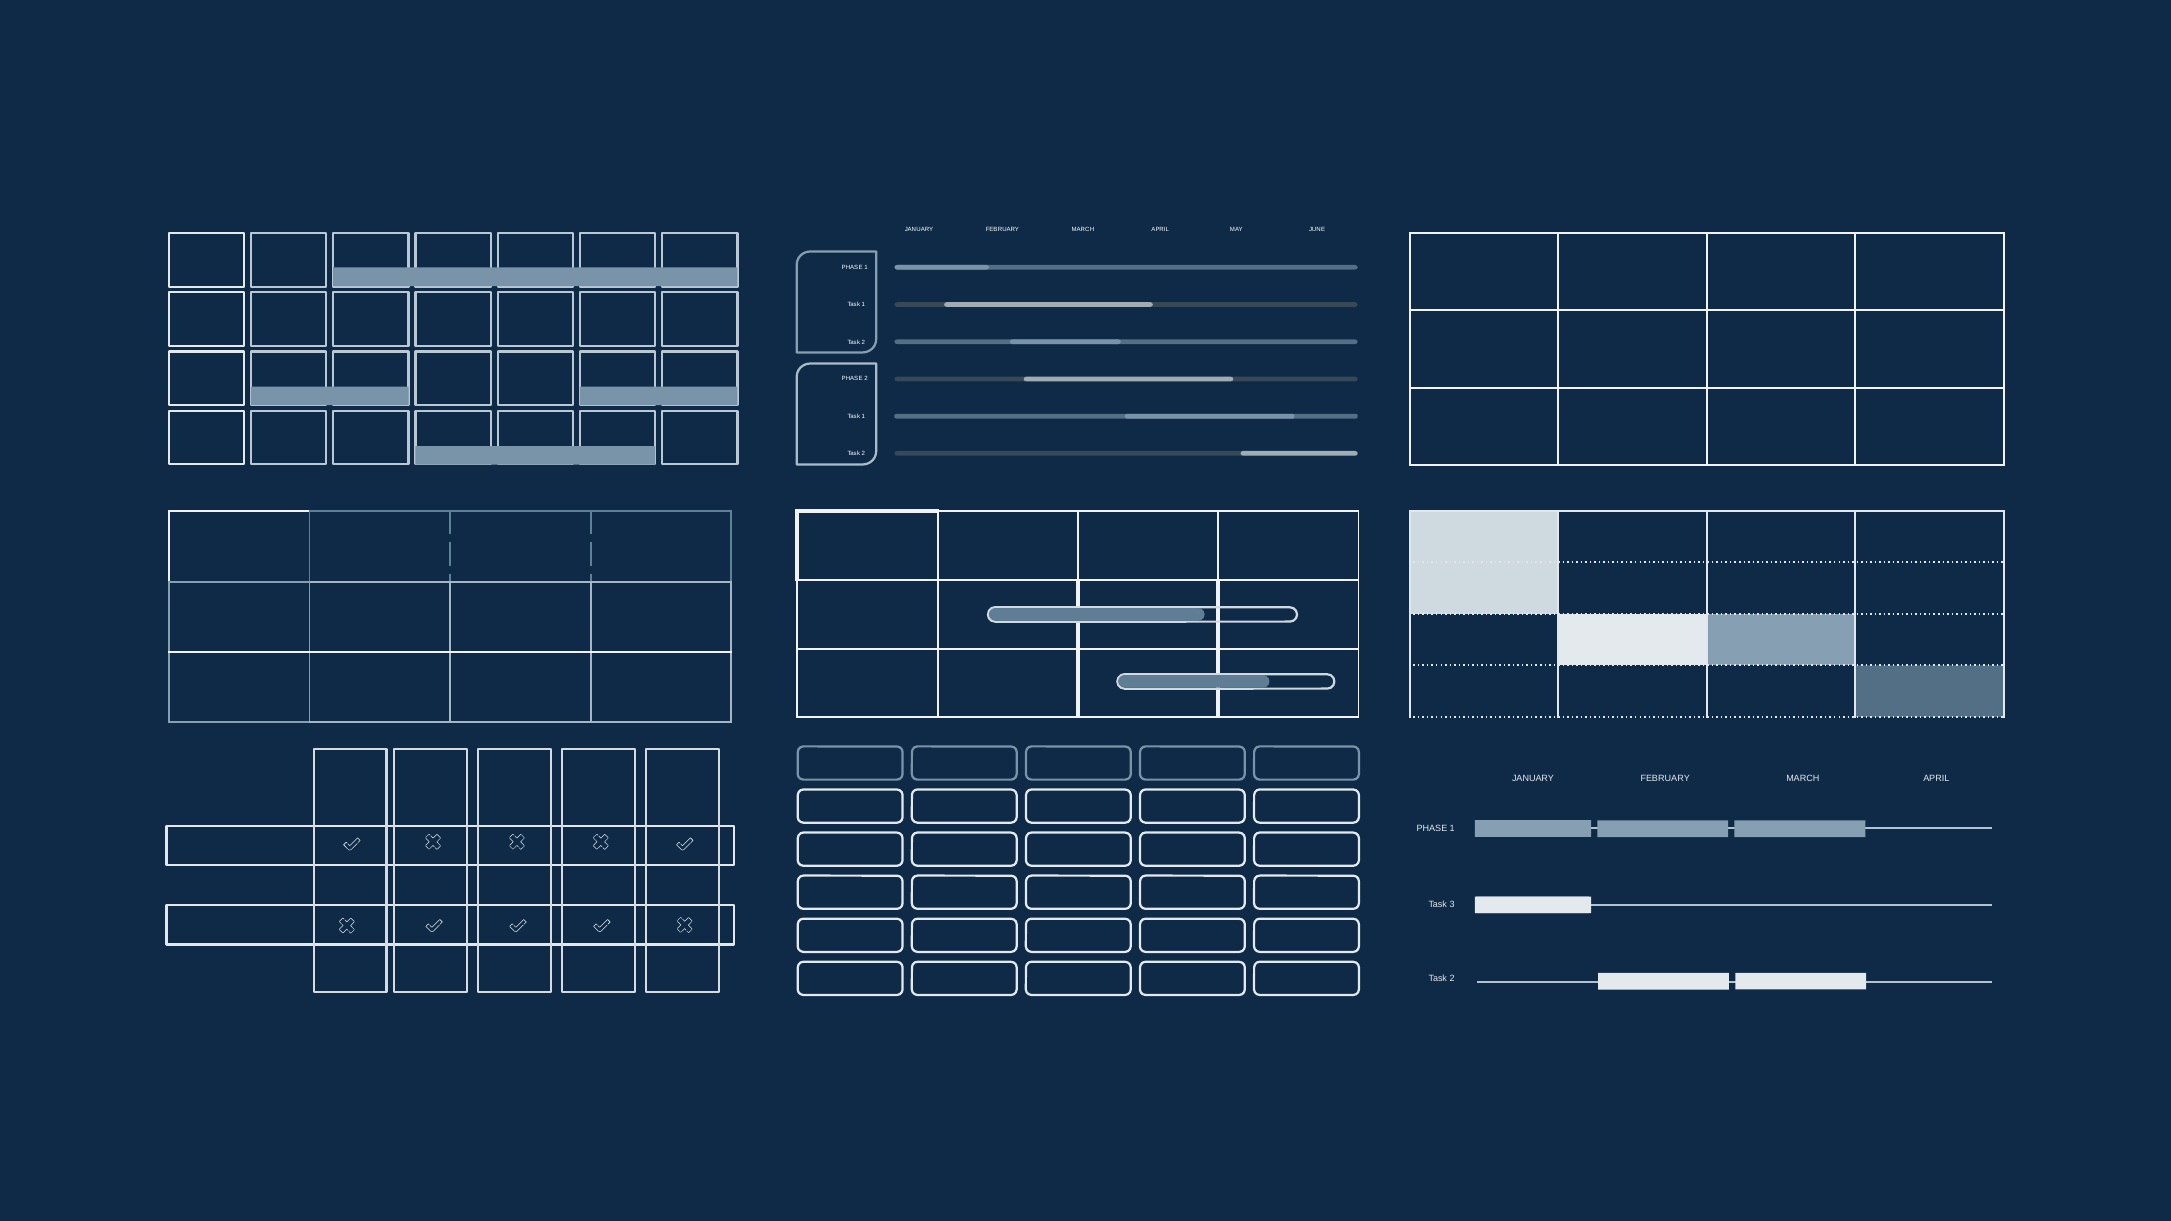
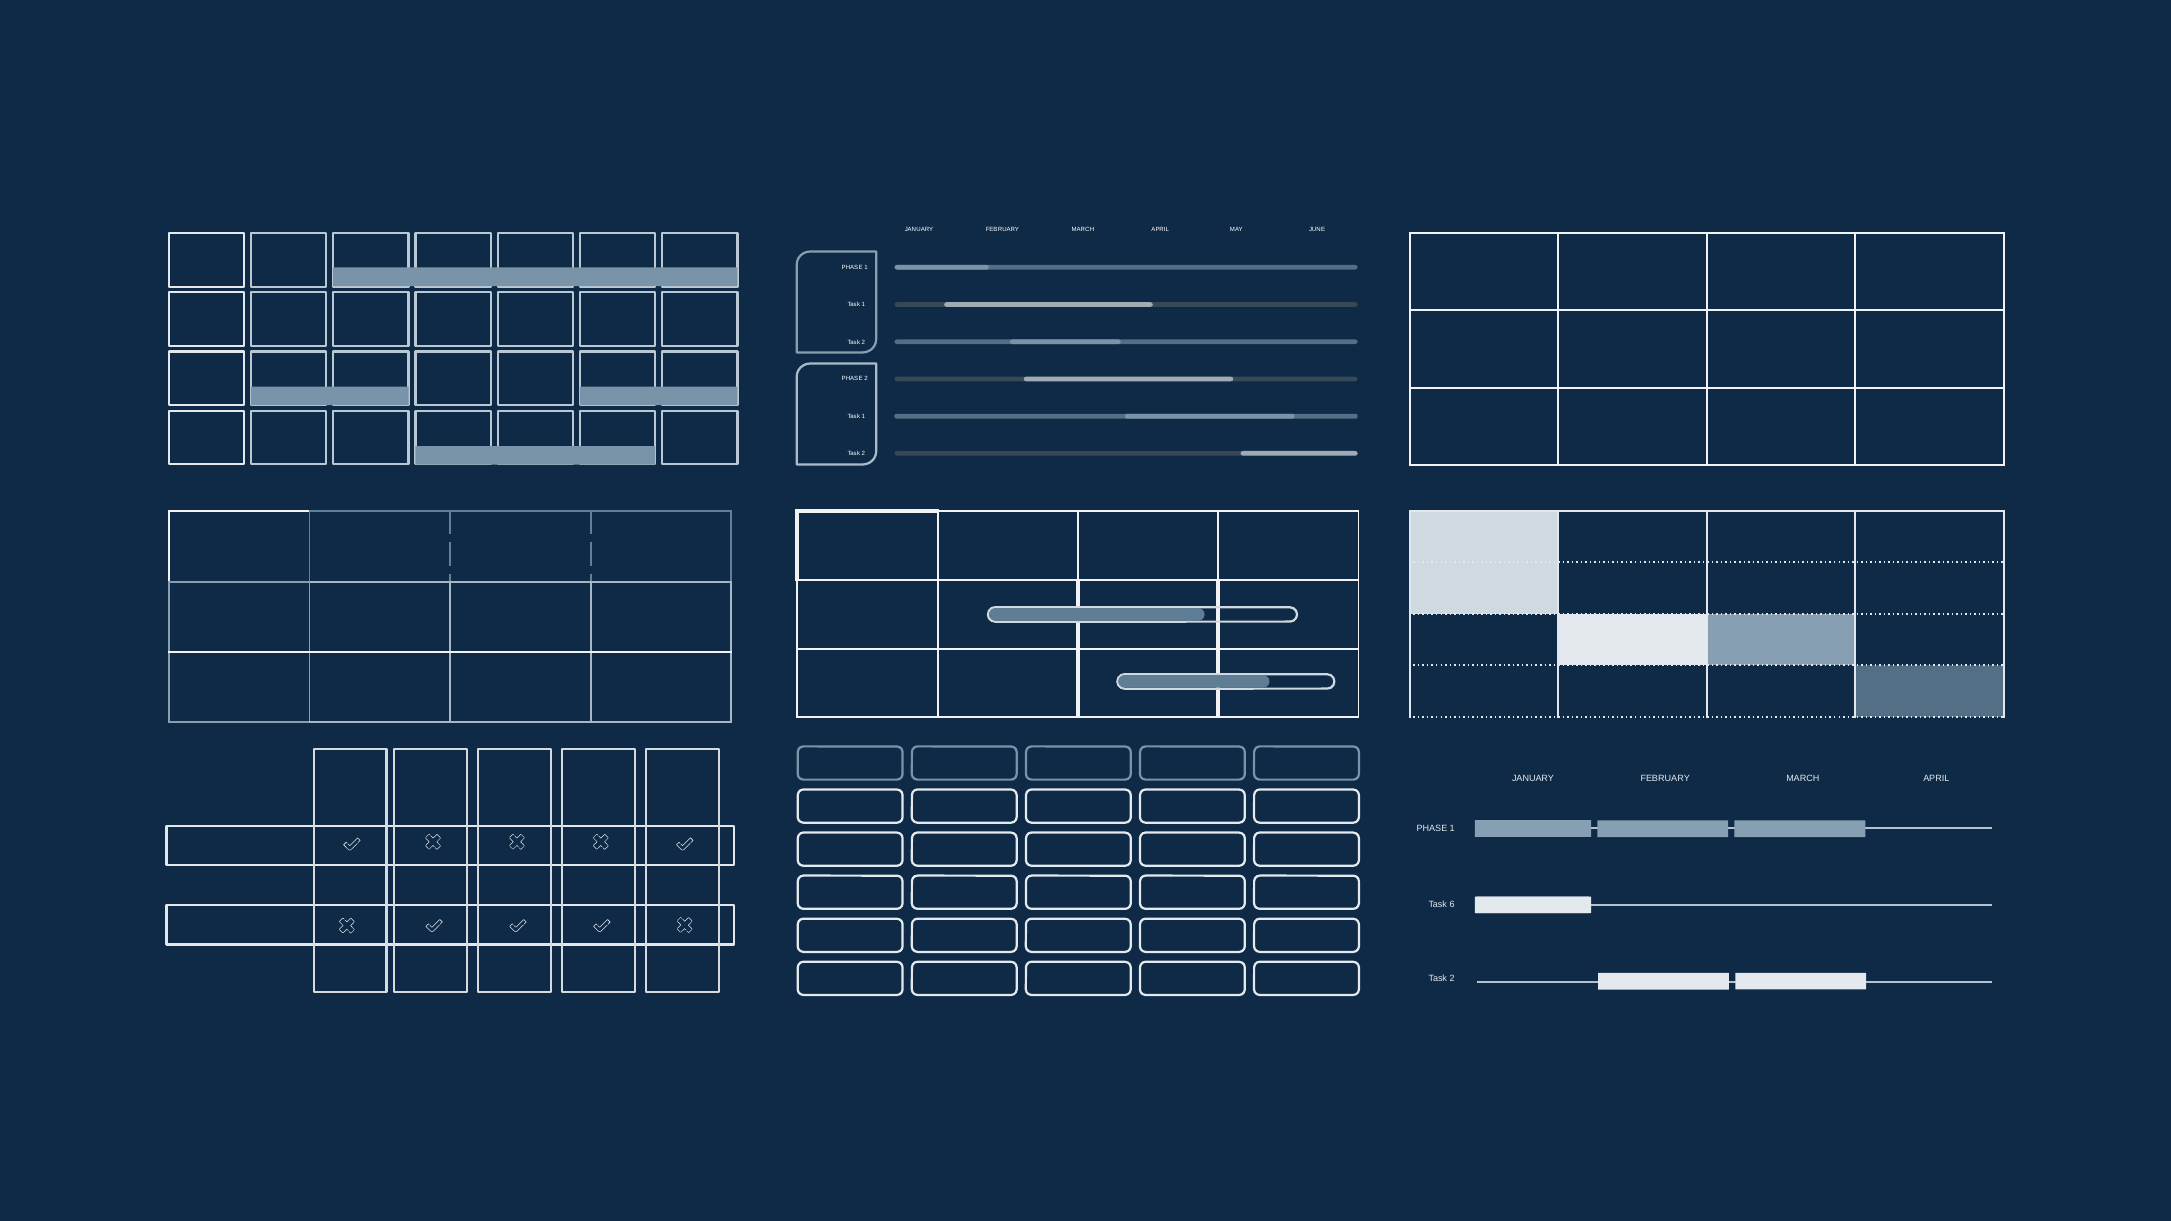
3: 3 -> 6
